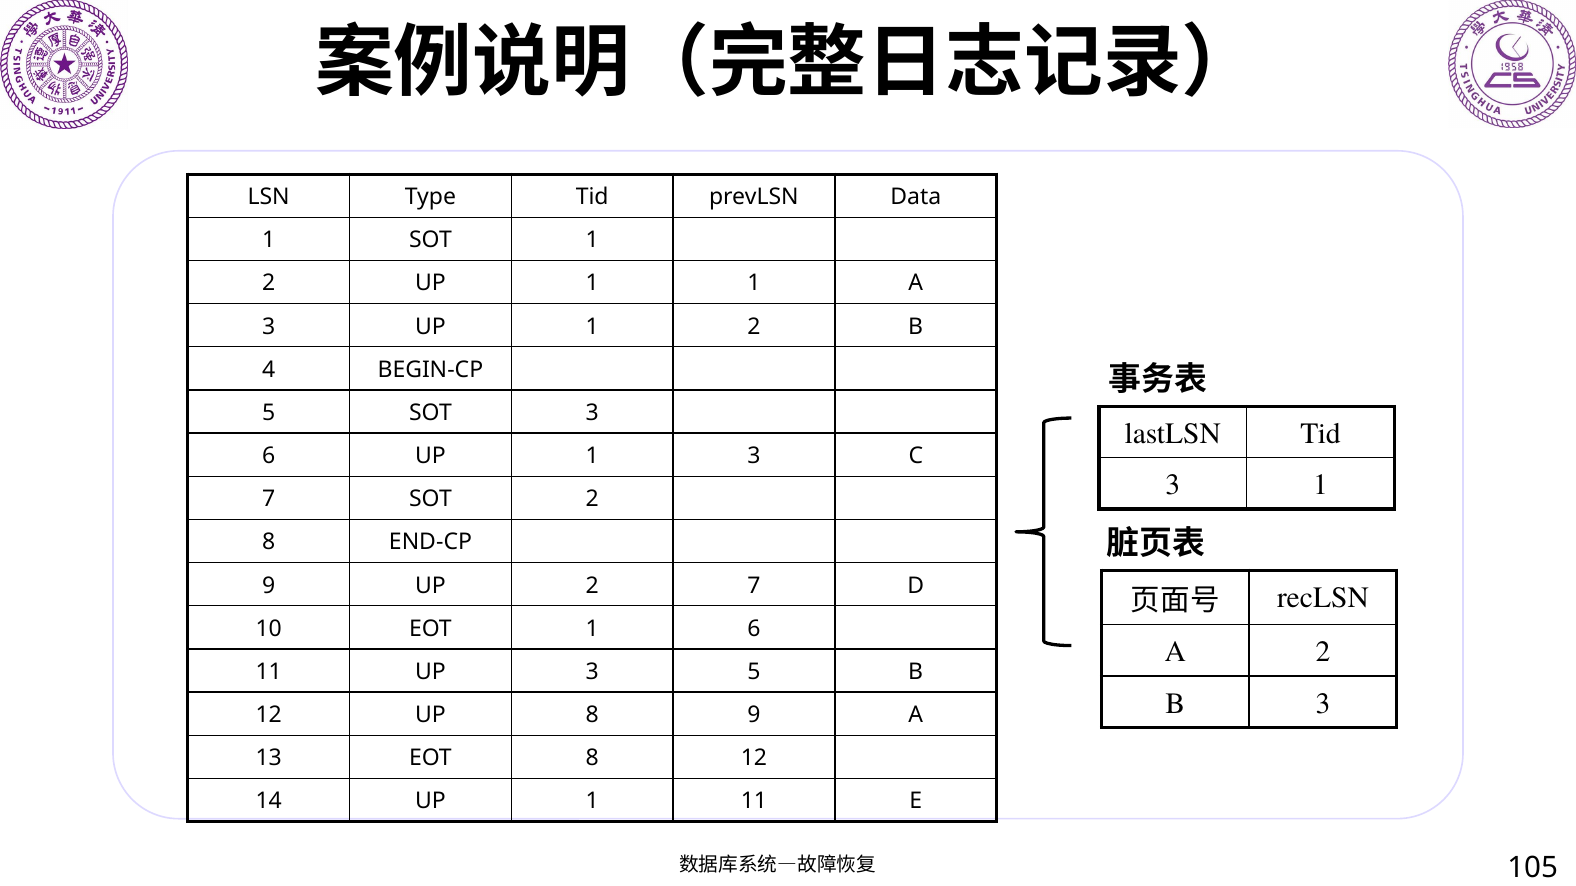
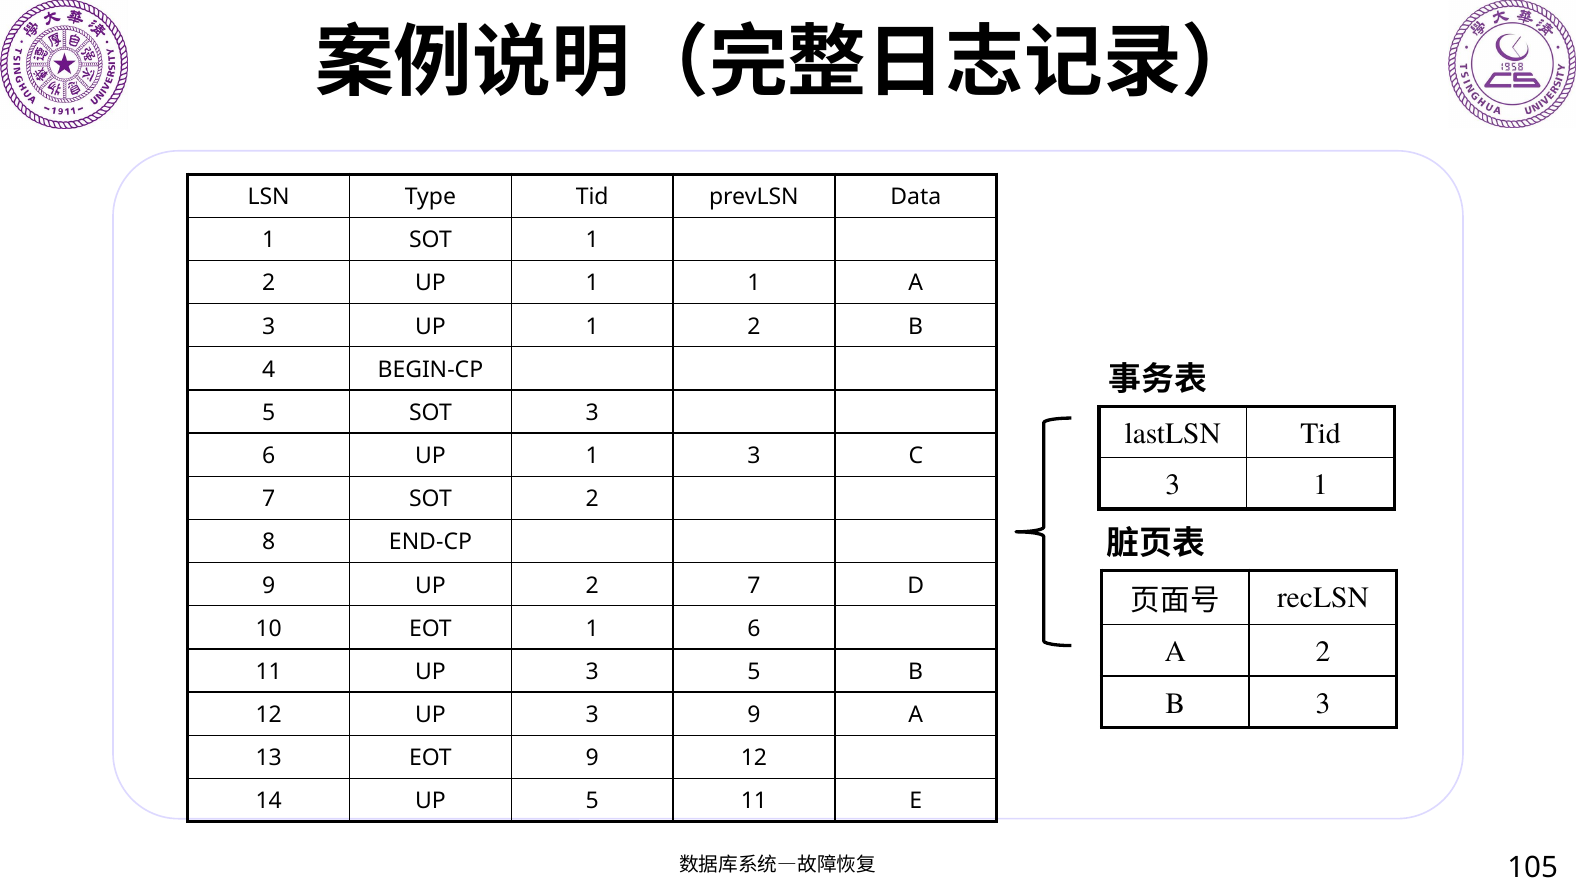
12 UP 8: 8 -> 3
EOT 8: 8 -> 9
14 UP 1: 1 -> 5
